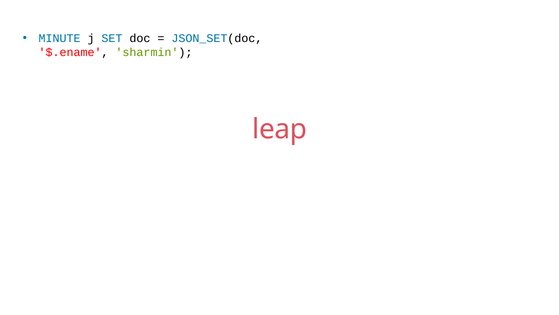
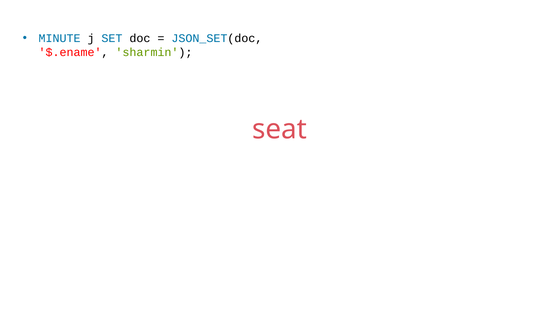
leap: leap -> seat
